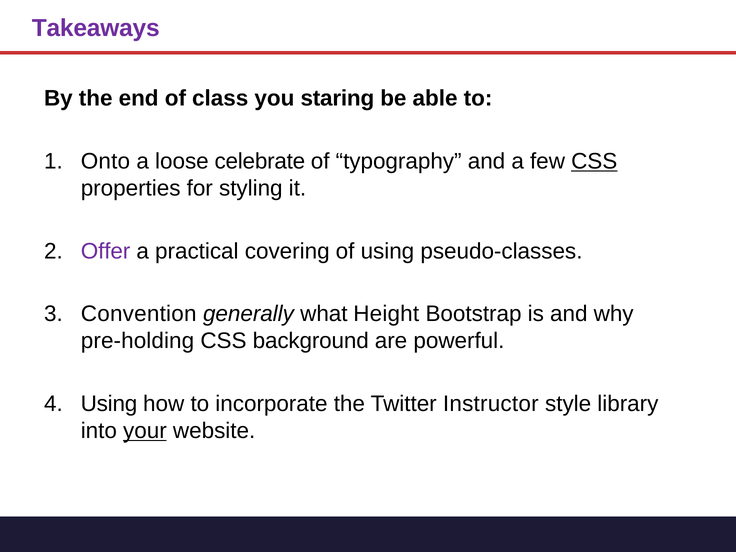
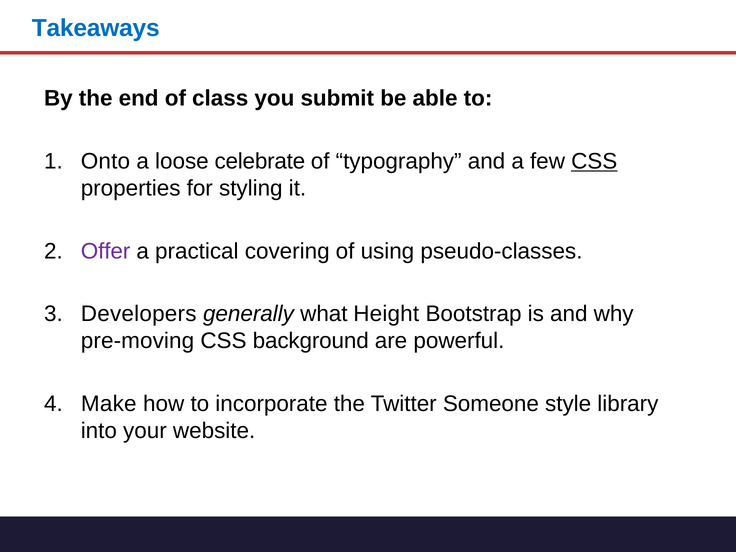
Takeaways colour: purple -> blue
staring: staring -> submit
Convention: Convention -> Developers
pre-holding: pre-holding -> pre-moving
Using at (109, 404): Using -> Make
Instructor: Instructor -> Someone
your underline: present -> none
